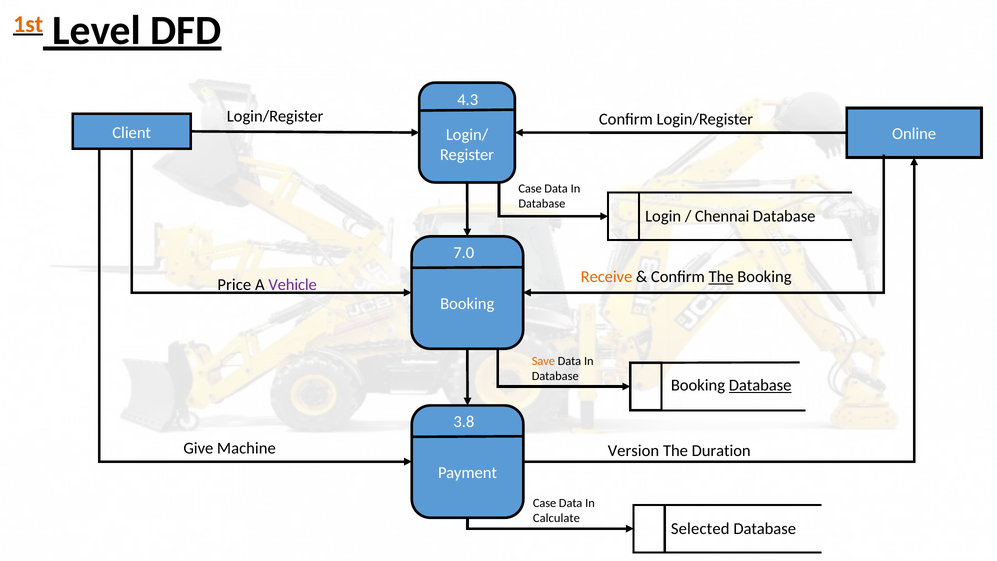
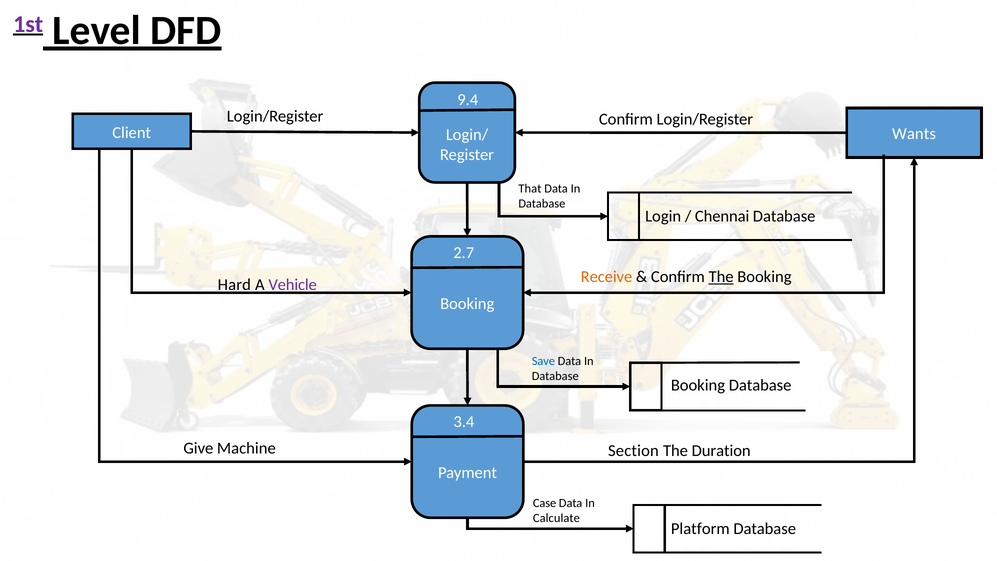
1st colour: orange -> purple
4.3: 4.3 -> 9.4
Online: Online -> Wants
Case at (530, 189): Case -> That
7.0: 7.0 -> 2.7
Price: Price -> Hard
Save colour: orange -> blue
Database at (760, 385) underline: present -> none
3.8: 3.8 -> 3.4
Version: Version -> Section
Selected: Selected -> Platform
